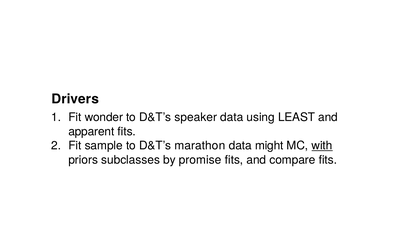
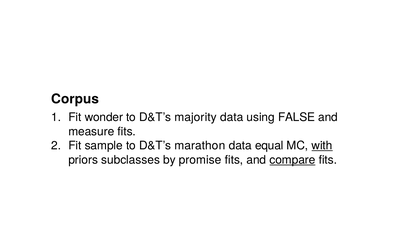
Drivers: Drivers -> Corpus
speaker: speaker -> majority
LEAST: LEAST -> FALSE
apparent: apparent -> measure
might: might -> equal
compare underline: none -> present
